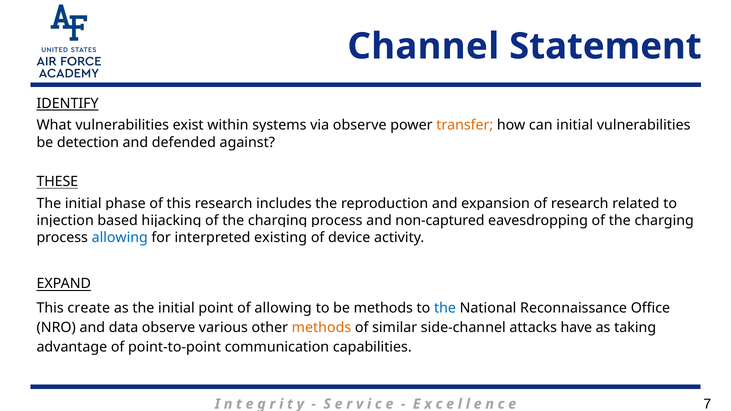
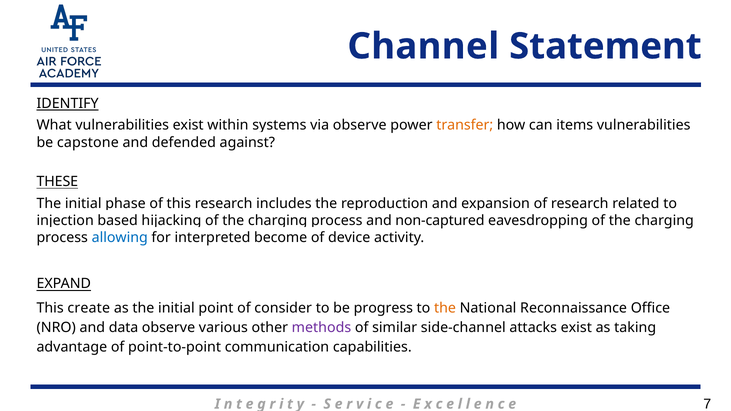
can initial: initial -> items
detection: detection -> capstone
existing: existing -> become
of allowing: allowing -> consider
be methods: methods -> progress
the at (445, 308) colour: blue -> orange
methods at (321, 328) colour: orange -> purple
attacks have: have -> exist
